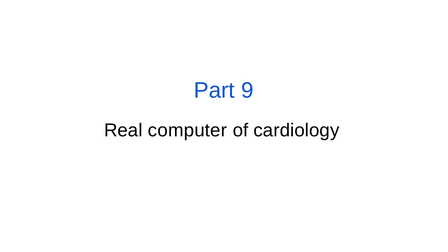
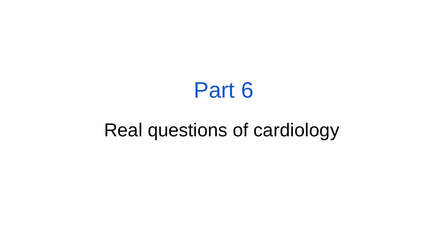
9: 9 -> 6
computer: computer -> questions
